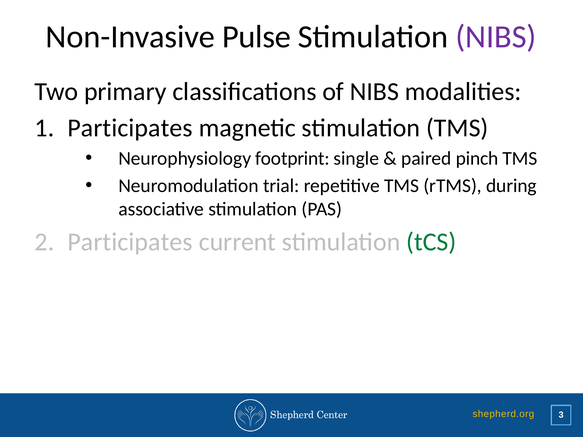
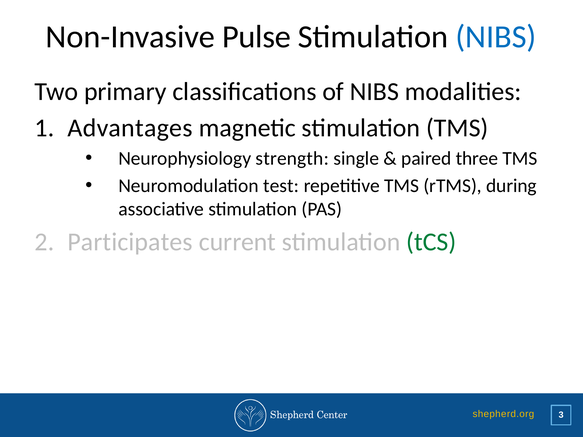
NIBS at (496, 37) colour: purple -> blue
Participates at (130, 128): Participates -> Advantages
footprint: footprint -> strength
pinch: pinch -> three
trial: trial -> test
